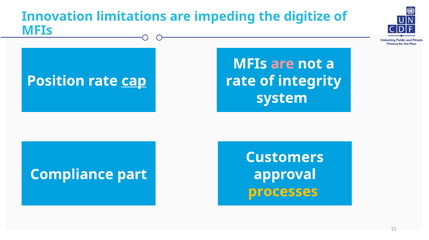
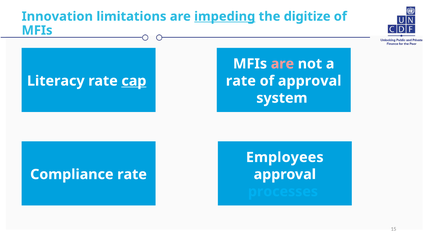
impeding underline: none -> present
Position: Position -> Literacy
of integrity: integrity -> approval
Customers: Customers -> Employees
Compliance part: part -> rate
processes colour: yellow -> light blue
